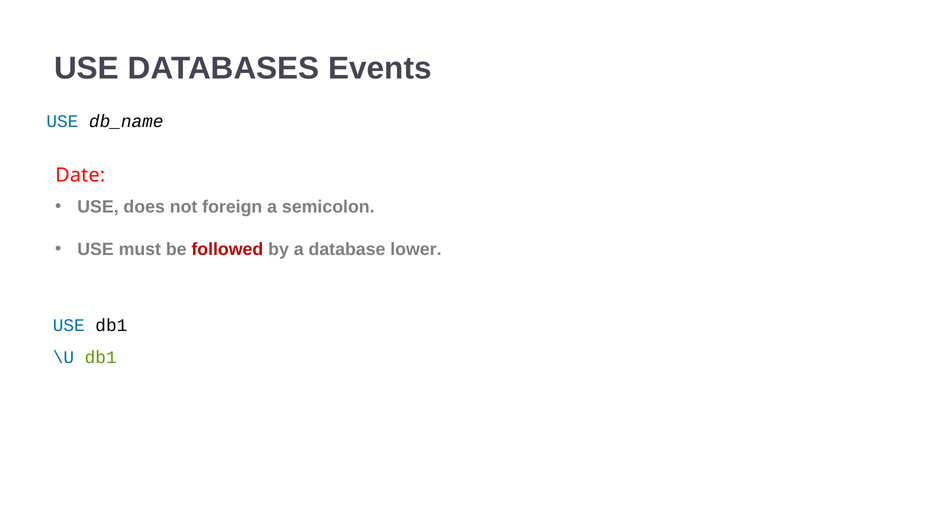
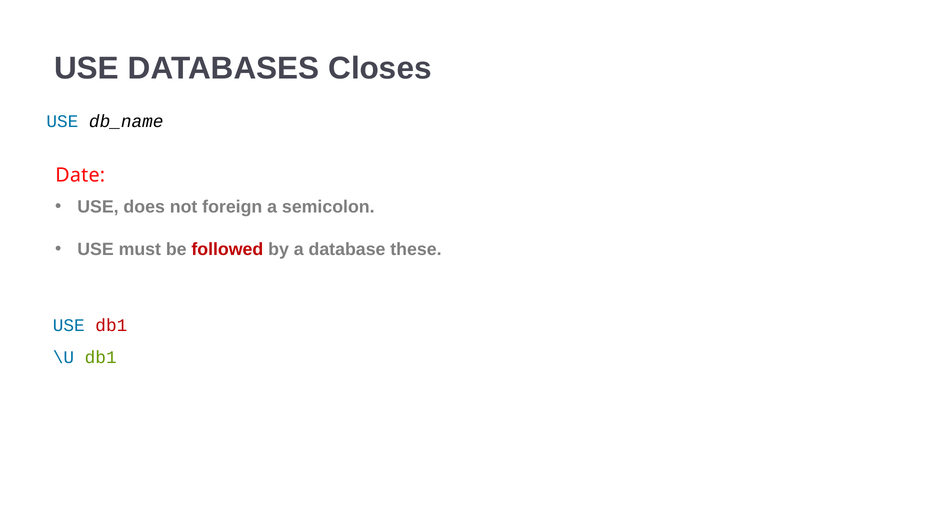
Events: Events -> Closes
lower: lower -> these
db1 at (111, 326) colour: black -> red
